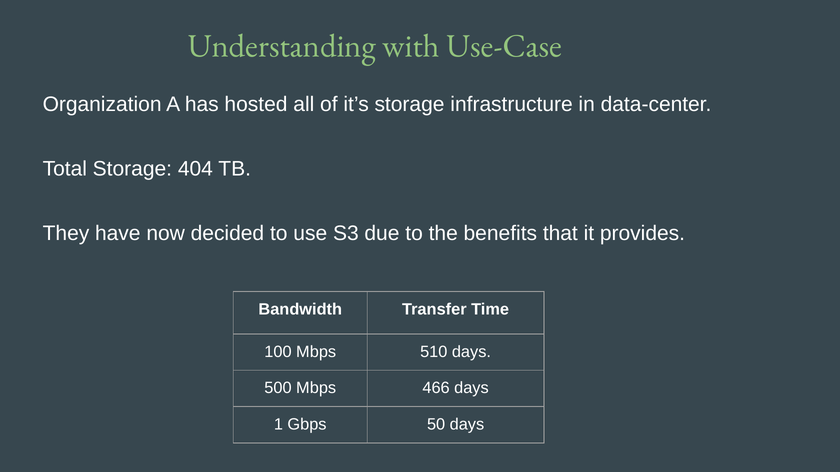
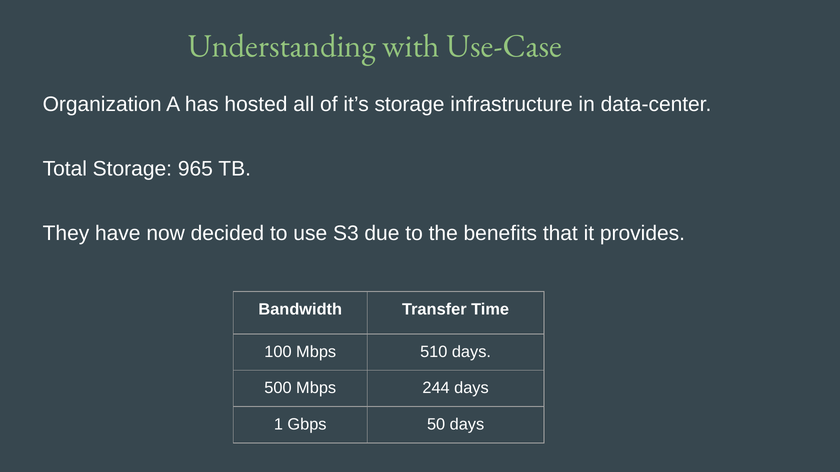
404: 404 -> 965
466: 466 -> 244
